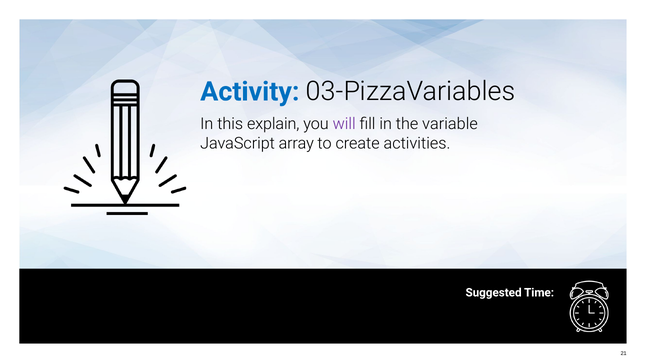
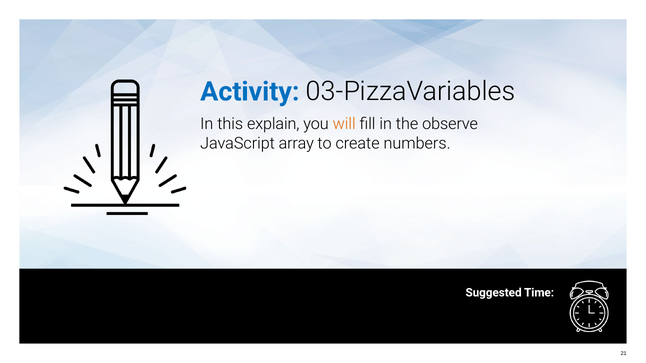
will colour: purple -> orange
variable: variable -> observe
activities: activities -> numbers
